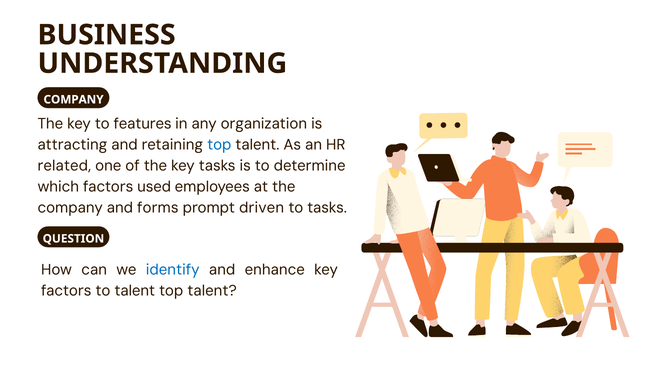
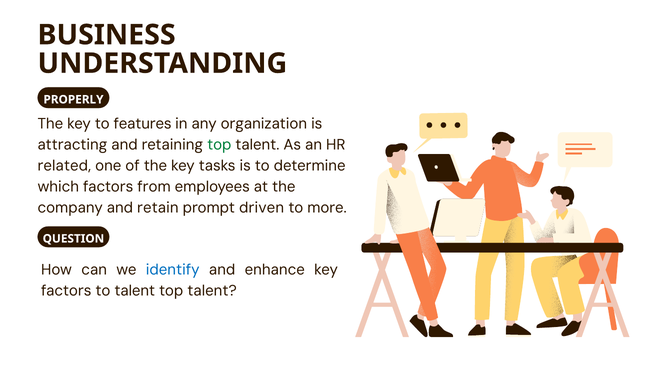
COMPANY at (74, 100): COMPANY -> PROPERLY
top at (219, 145) colour: blue -> green
used: used -> from
forms: forms -> retain
to tasks: tasks -> more
